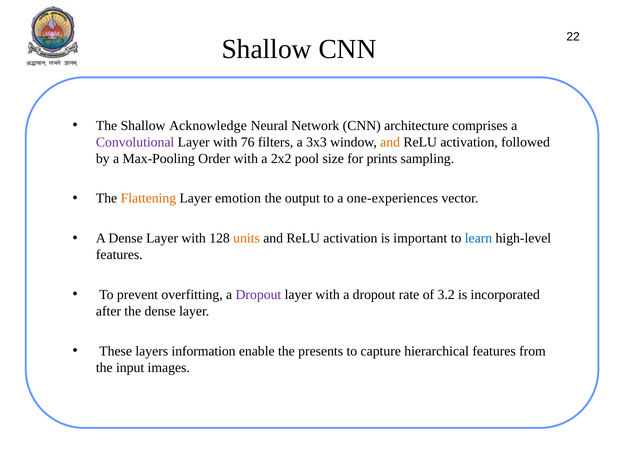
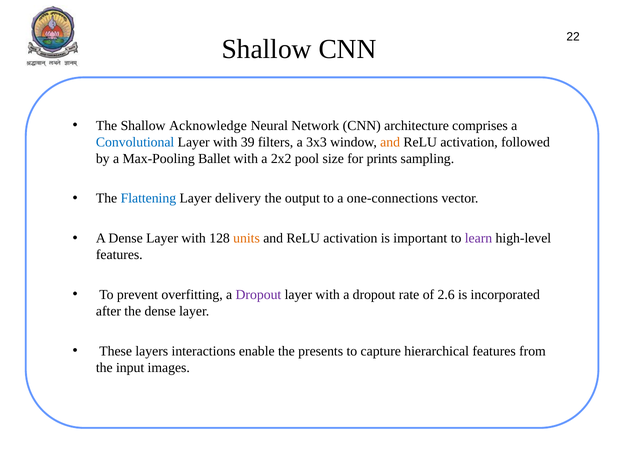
Convolutional colour: purple -> blue
76: 76 -> 39
Order: Order -> Ballet
Flattening colour: orange -> blue
emotion: emotion -> delivery
one-experiences: one-experiences -> one-connections
learn colour: blue -> purple
3.2: 3.2 -> 2.6
information: information -> interactions
